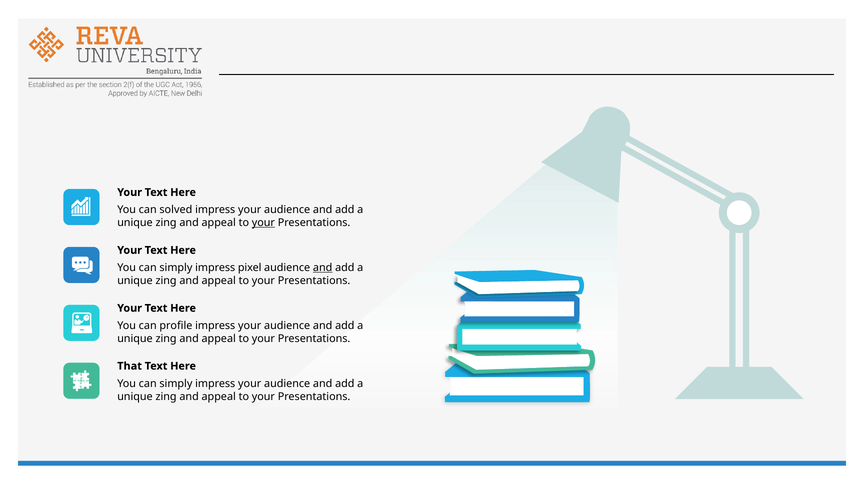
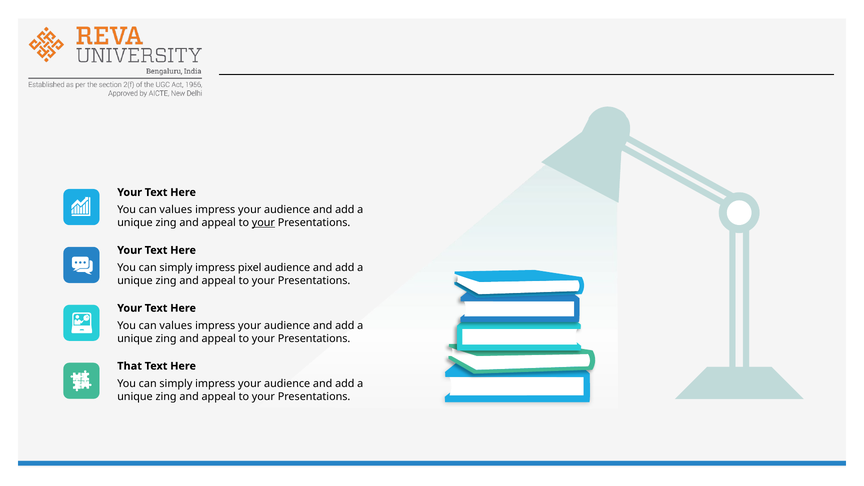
solved at (176, 210): solved -> values
and at (323, 268) underline: present -> none
profile at (176, 326): profile -> values
